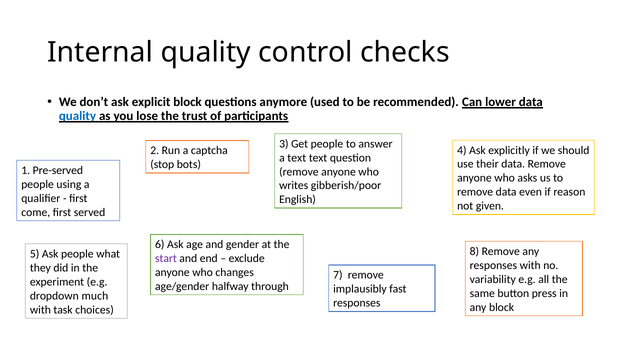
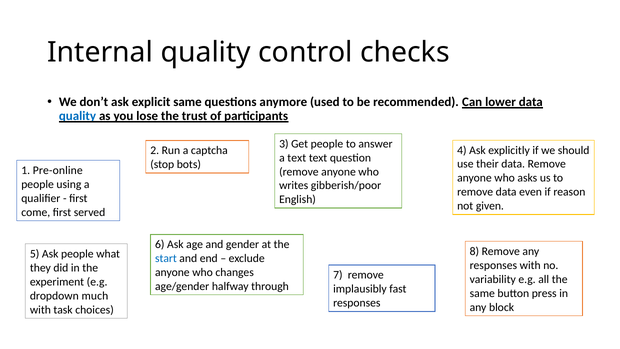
explicit block: block -> same
Pre-served: Pre-served -> Pre-online
start colour: purple -> blue
